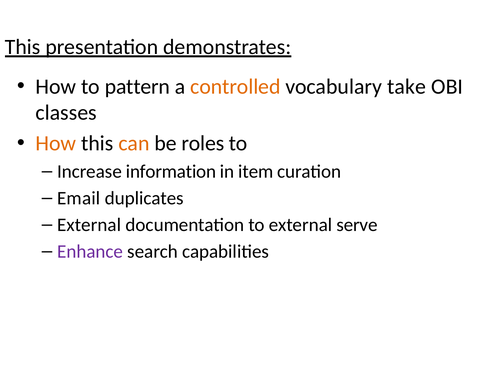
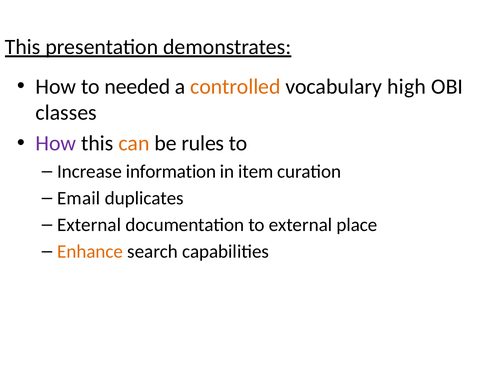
pattern: pattern -> needed
take: take -> high
How at (56, 143) colour: orange -> purple
roles: roles -> rules
serve: serve -> place
Enhance colour: purple -> orange
